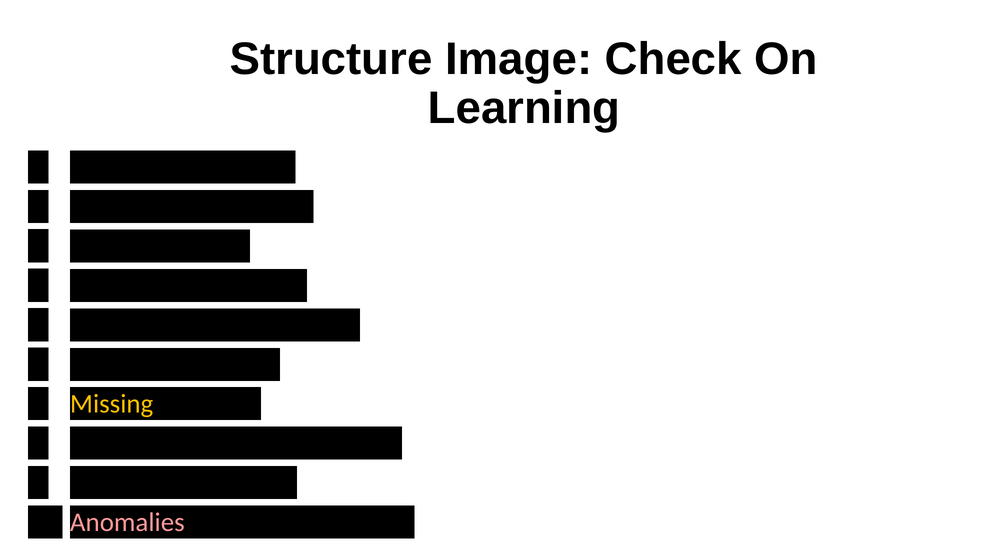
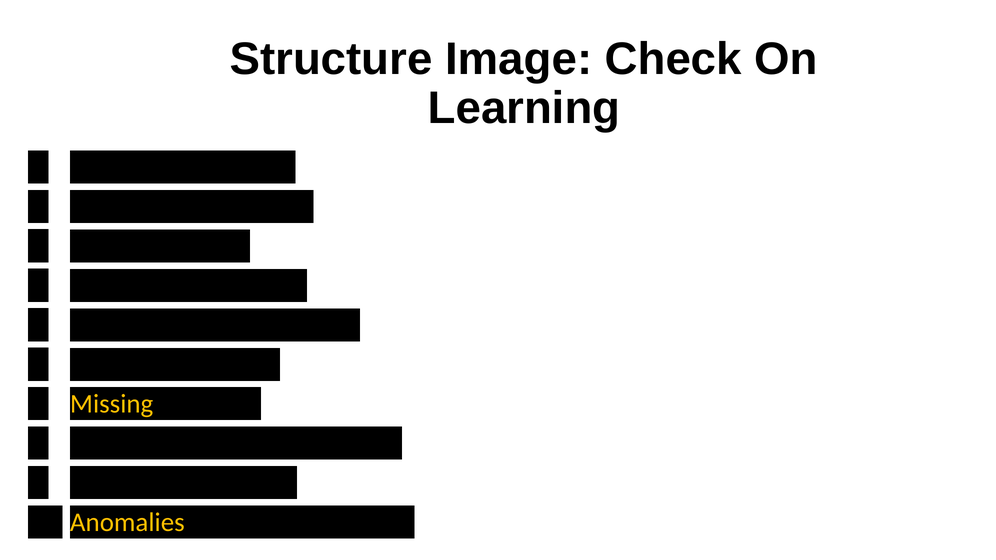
Anomalies colour: pink -> yellow
